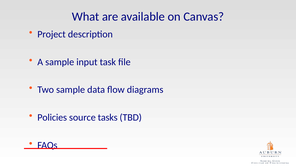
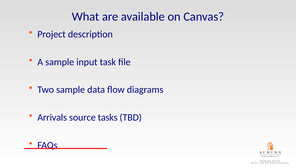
Policies: Policies -> Arrivals
